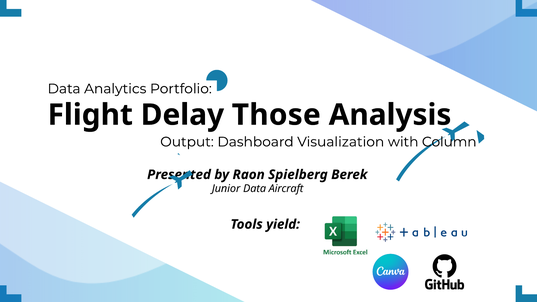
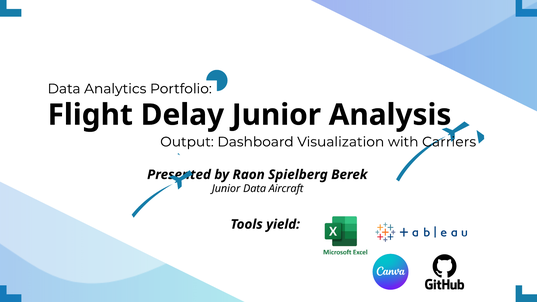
Delay Those: Those -> Junior
Column: Column -> Carriers
